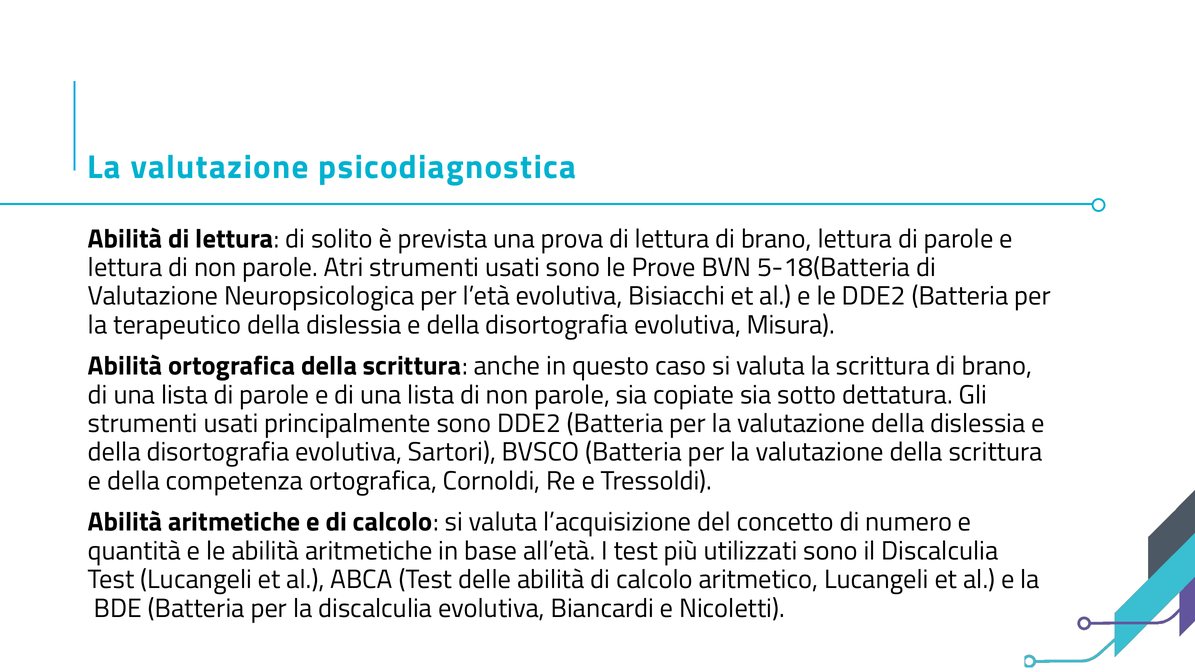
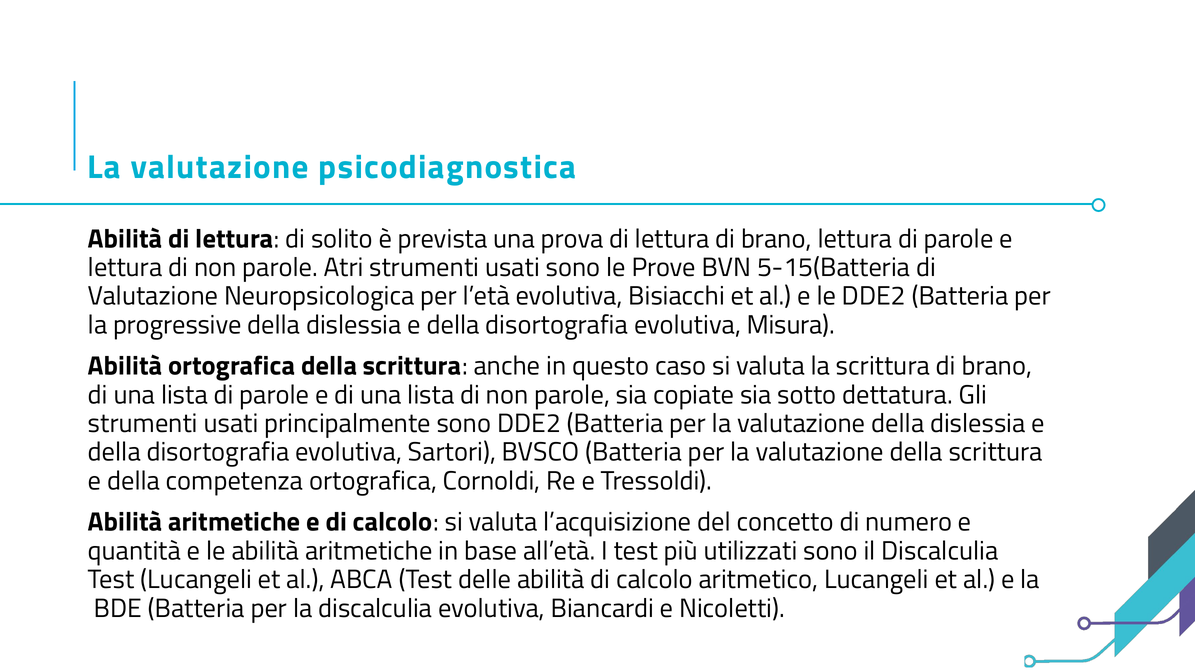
5-18(Batteria: 5-18(Batteria -> 5-15(Batteria
terapeutico: terapeutico -> progressive
